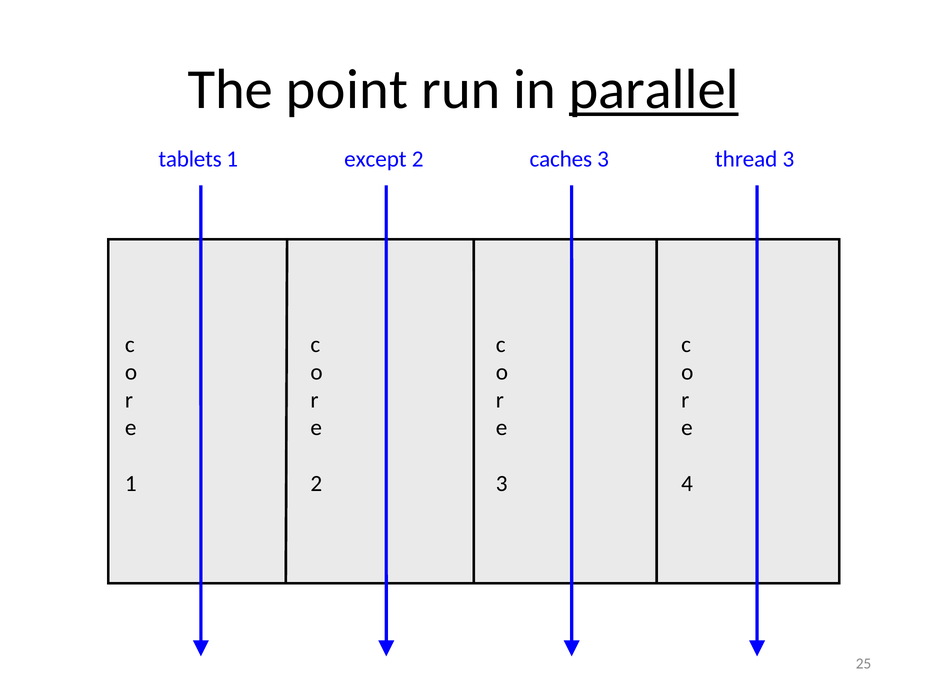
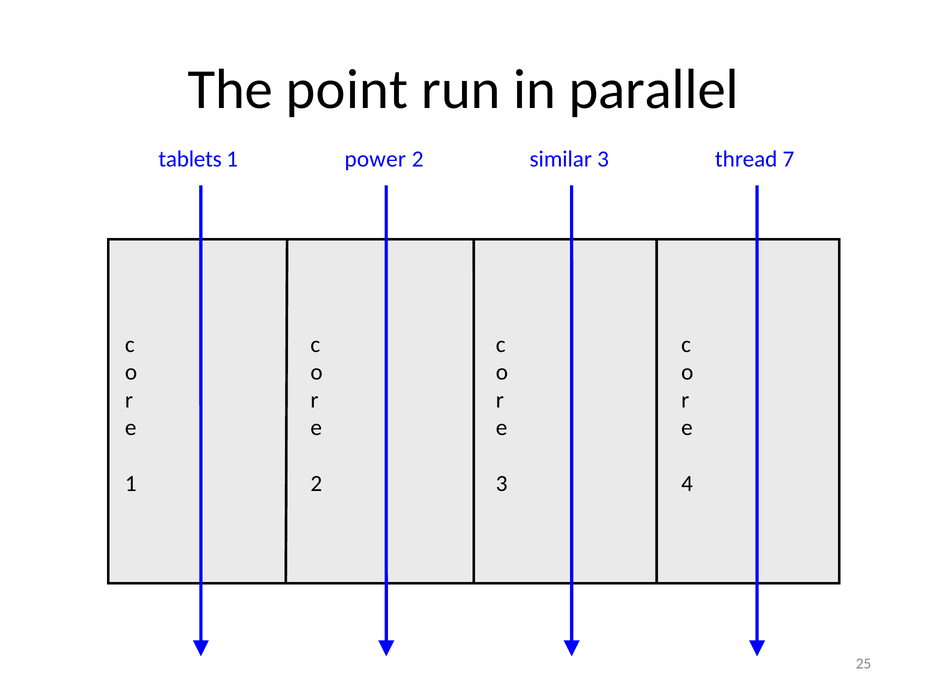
parallel underline: present -> none
except: except -> power
caches: caches -> similar
thread 3: 3 -> 7
